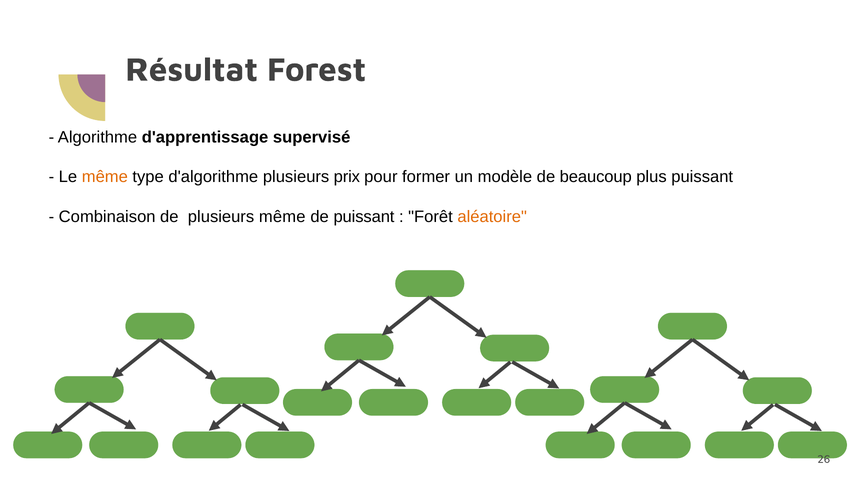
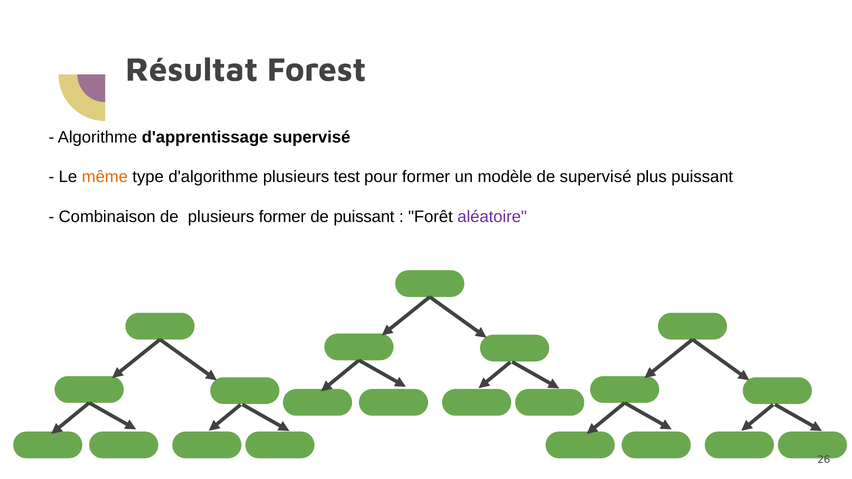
prix: prix -> test
de beaucoup: beaucoup -> supervisé
plusieurs même: même -> former
aléatoire colour: orange -> purple
